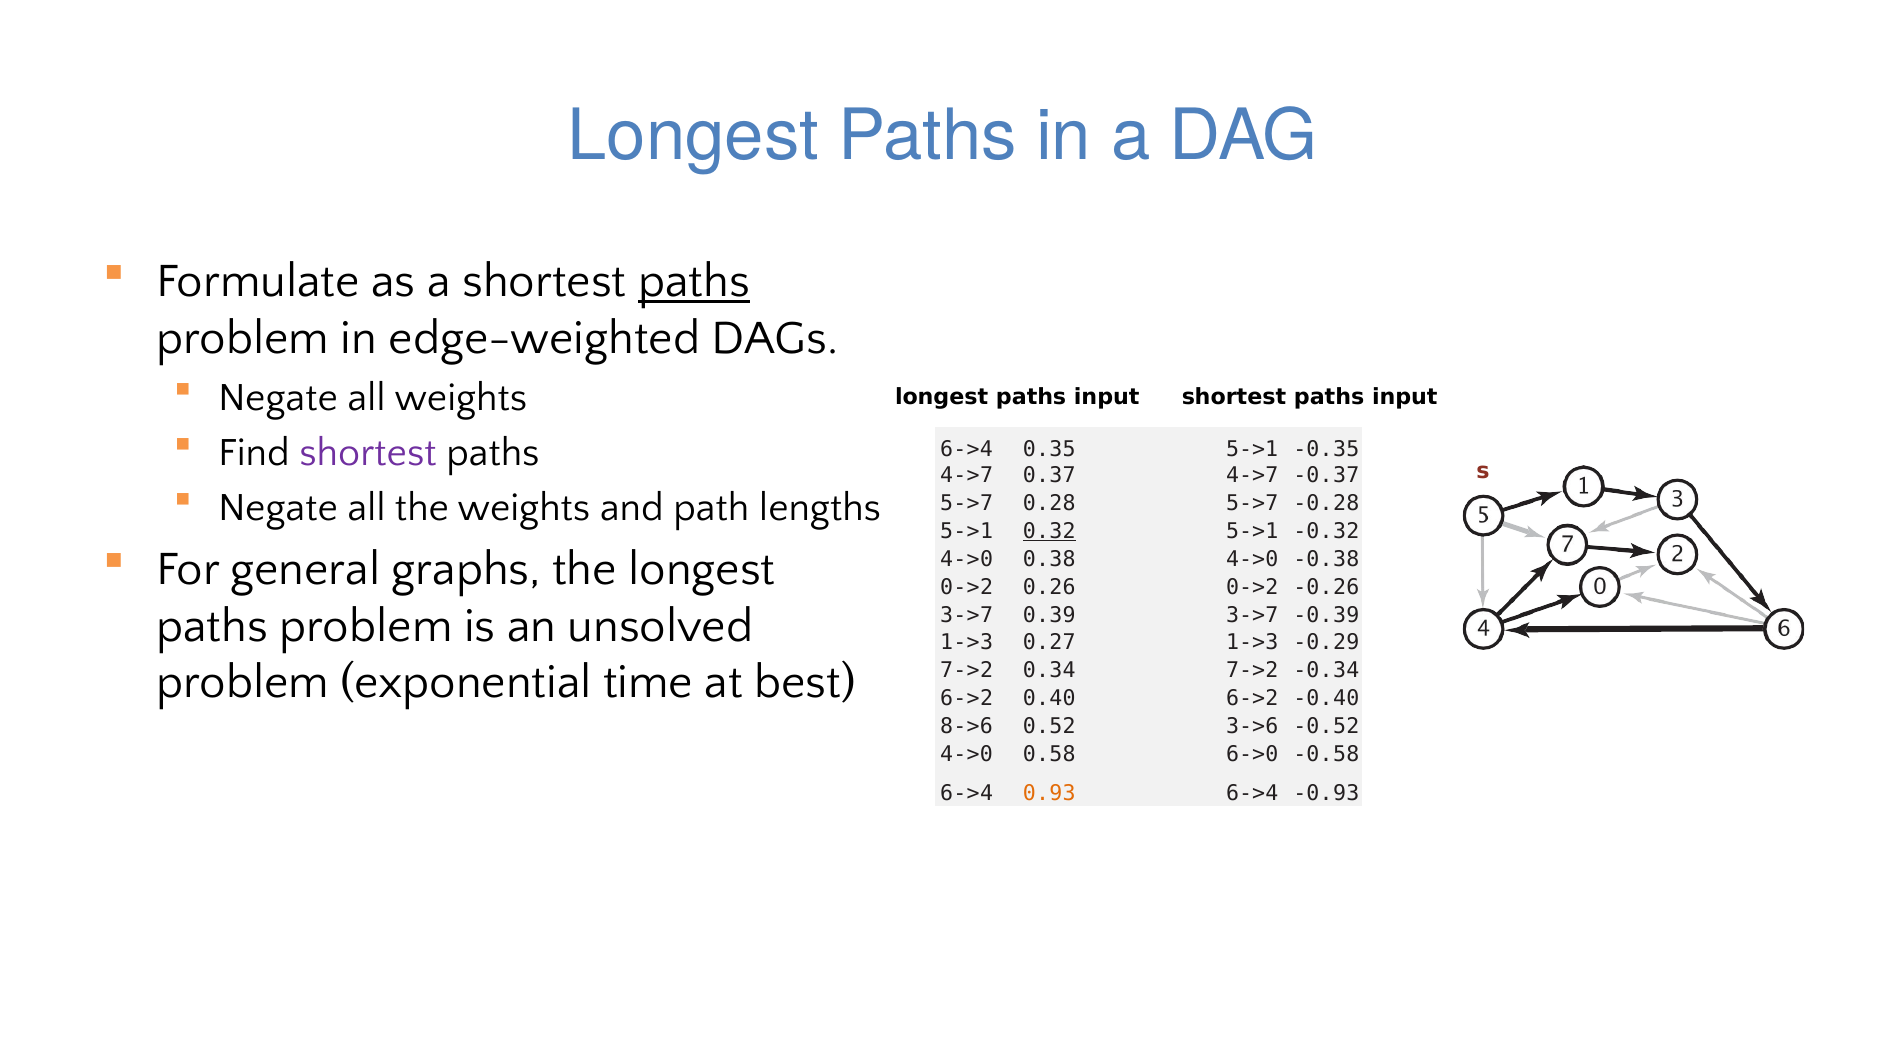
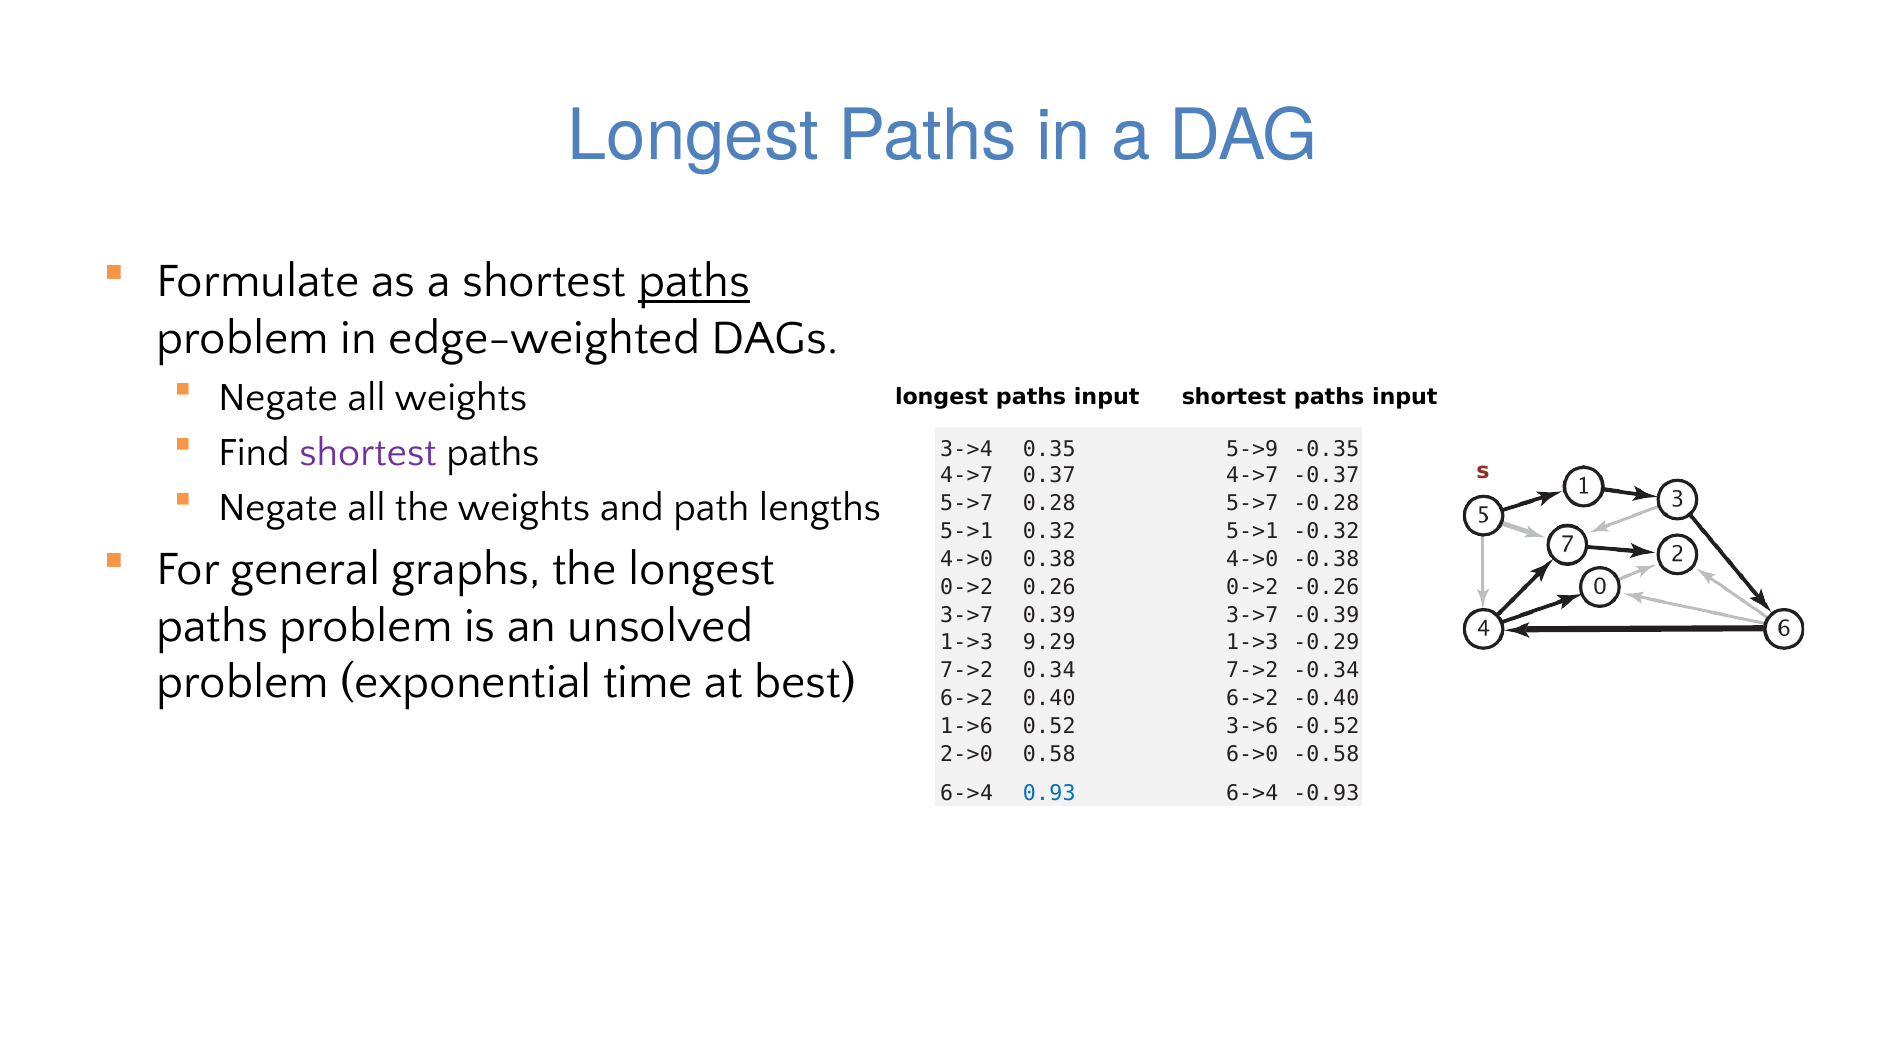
6->4 at (966, 450): 6->4 -> 3->4
0.35 5->1: 5->1 -> 5->9
0.32 underline: present -> none
0.27: 0.27 -> 9.29
8->6: 8->6 -> 1->6
4->0 at (966, 755): 4->0 -> 2->0
0.93 colour: orange -> blue
